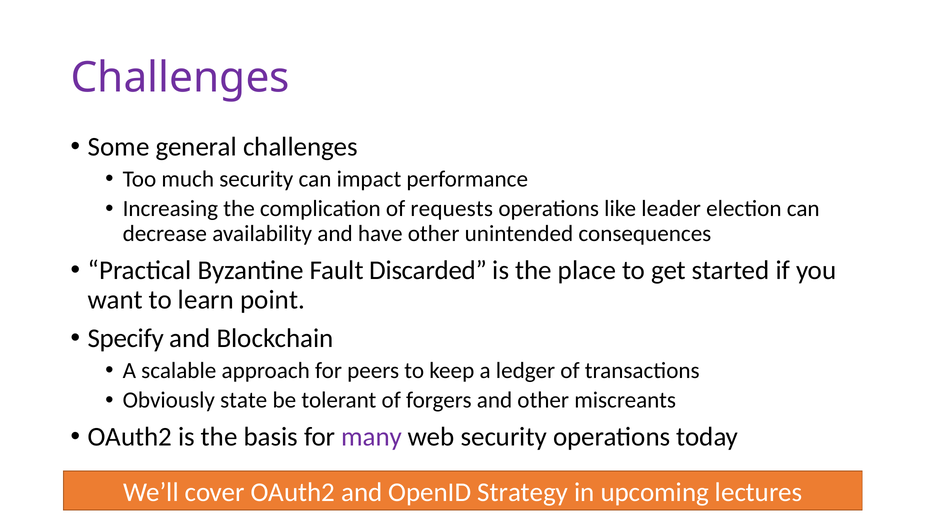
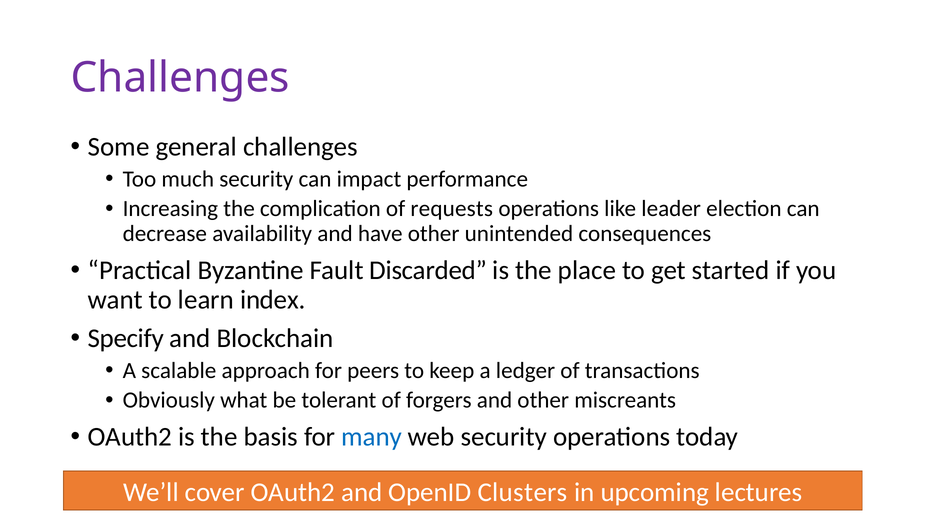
point: point -> index
state: state -> what
many colour: purple -> blue
Strategy: Strategy -> Clusters
